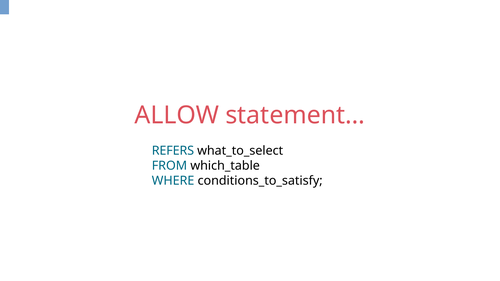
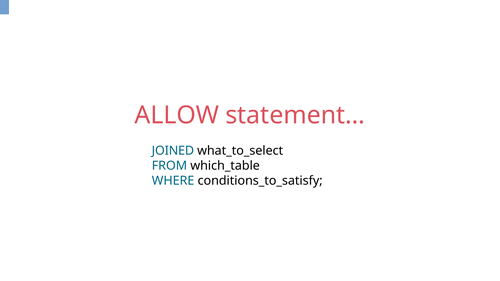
REFERS: REFERS -> JOINED
